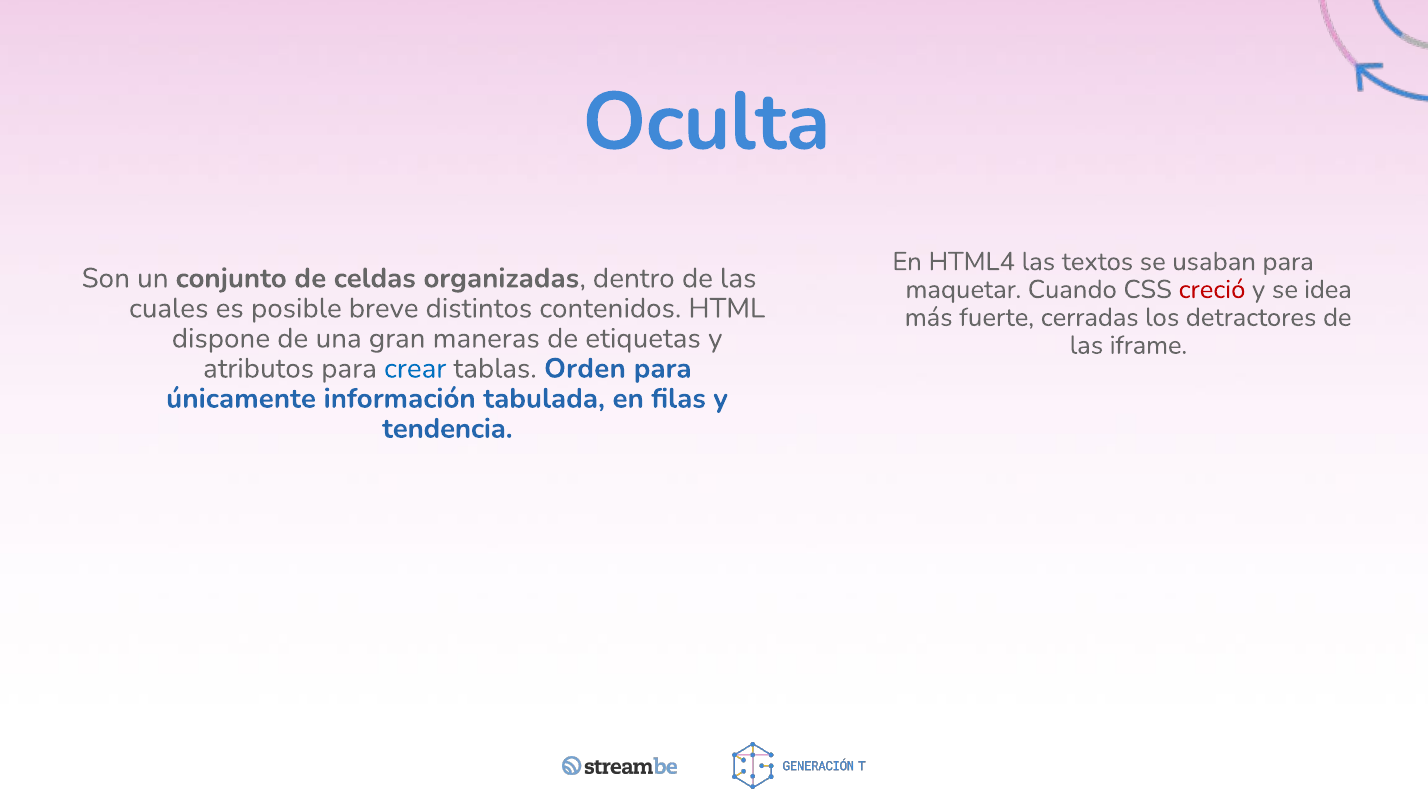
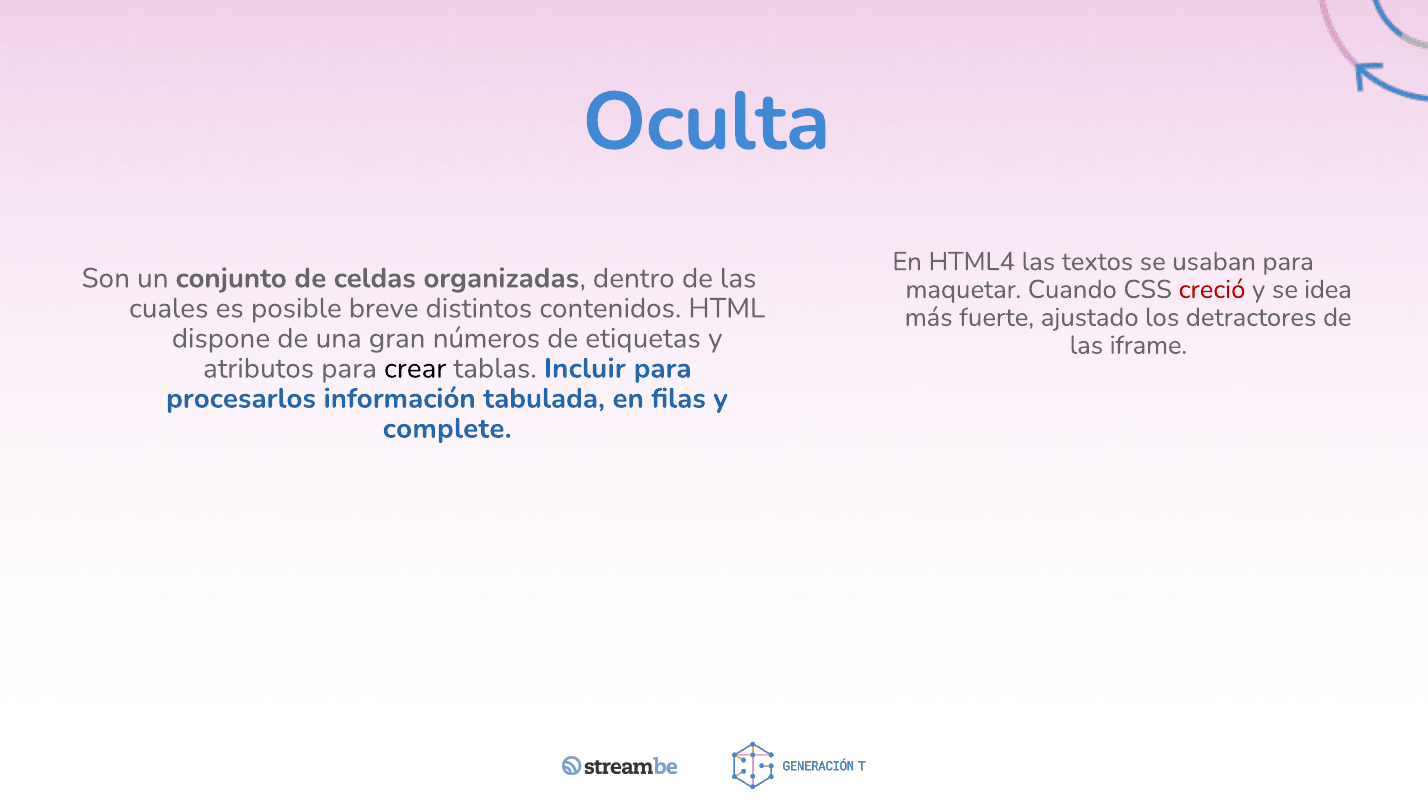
cerradas: cerradas -> ajustado
maneras: maneras -> números
crear colour: blue -> black
Orden: Orden -> Incluir
únicamente: únicamente -> procesarlos
tendencia: tendencia -> complete
